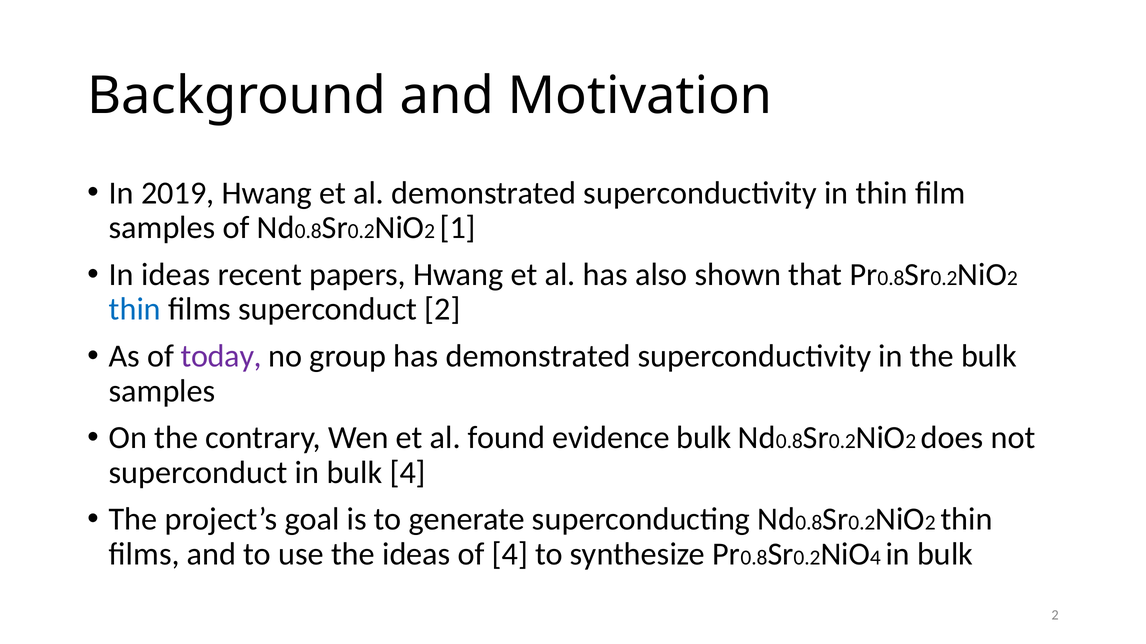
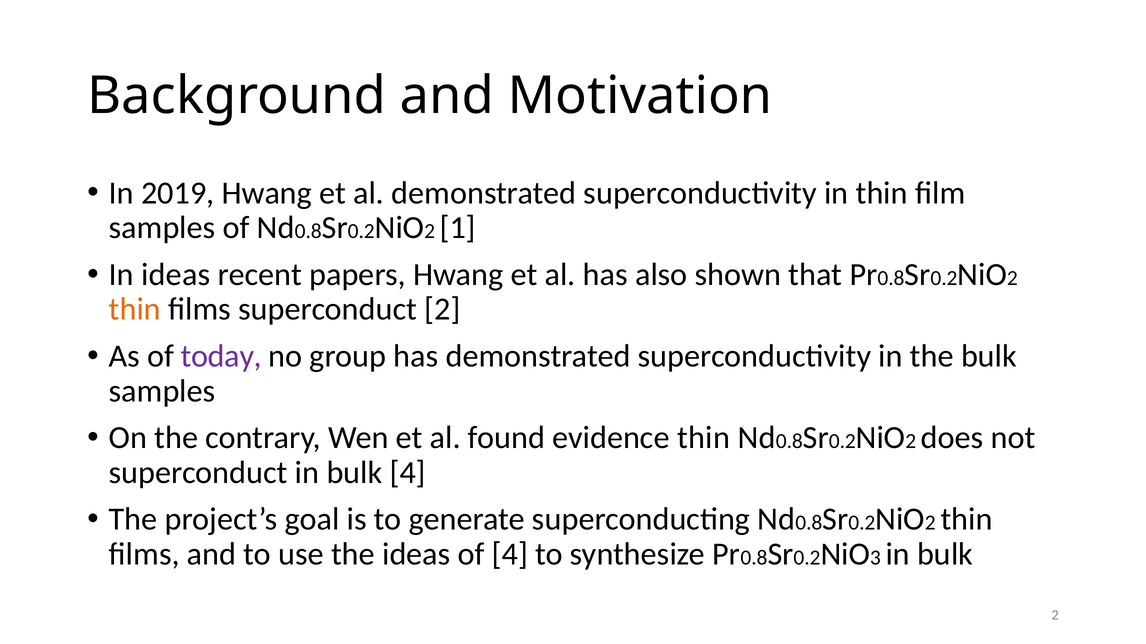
thin at (135, 310) colour: blue -> orange
evidence bulk: bulk -> thin
4 at (875, 558): 4 -> 3
